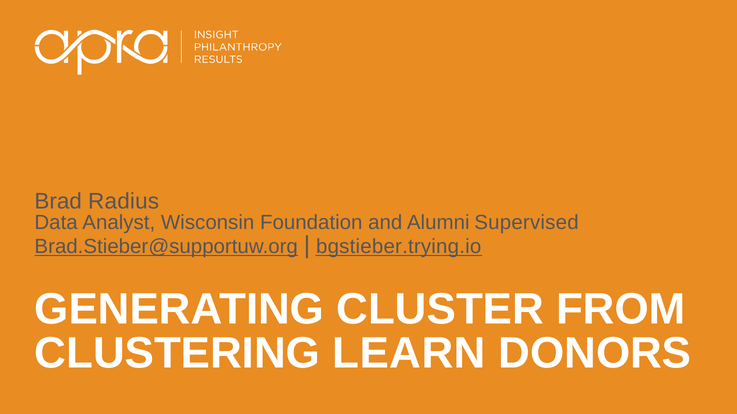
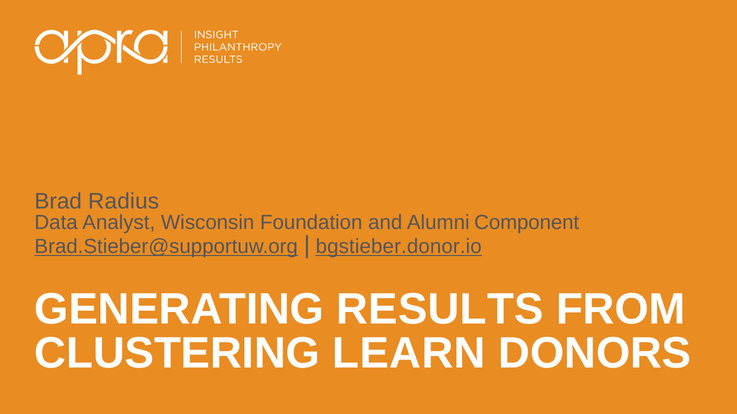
Supervised: Supervised -> Component
bgstieber.trying.io: bgstieber.trying.io -> bgstieber.donor.io
CLUSTER: CLUSTER -> RESULTS
